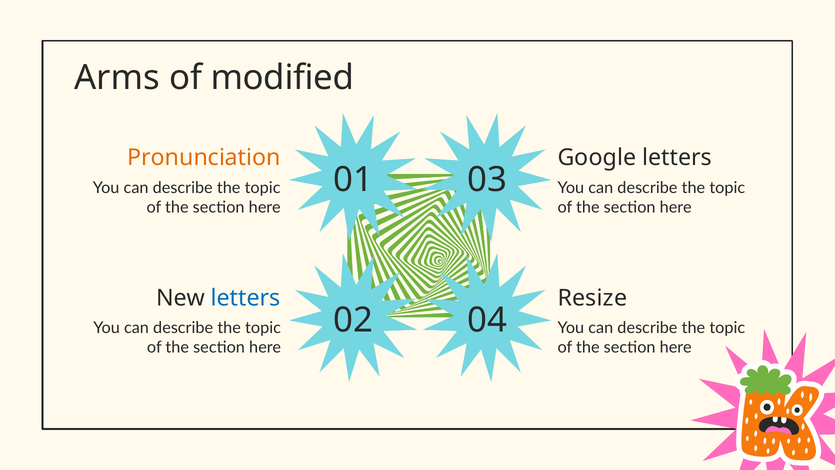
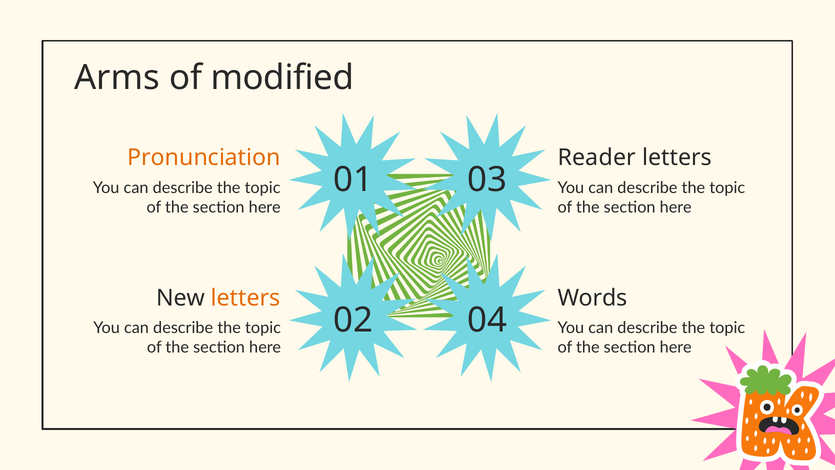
Google: Google -> Reader
letters at (246, 298) colour: blue -> orange
Resize: Resize -> Words
